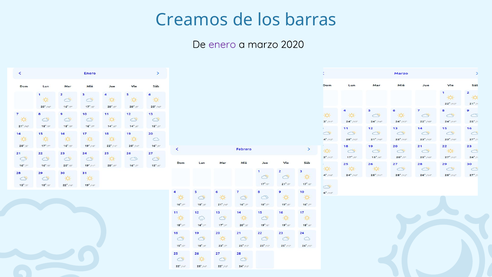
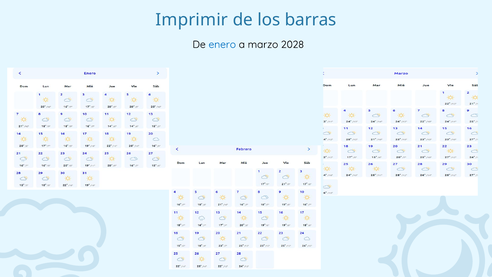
Creamos: Creamos -> Imprimir
enero colour: purple -> blue
2020: 2020 -> 2028
